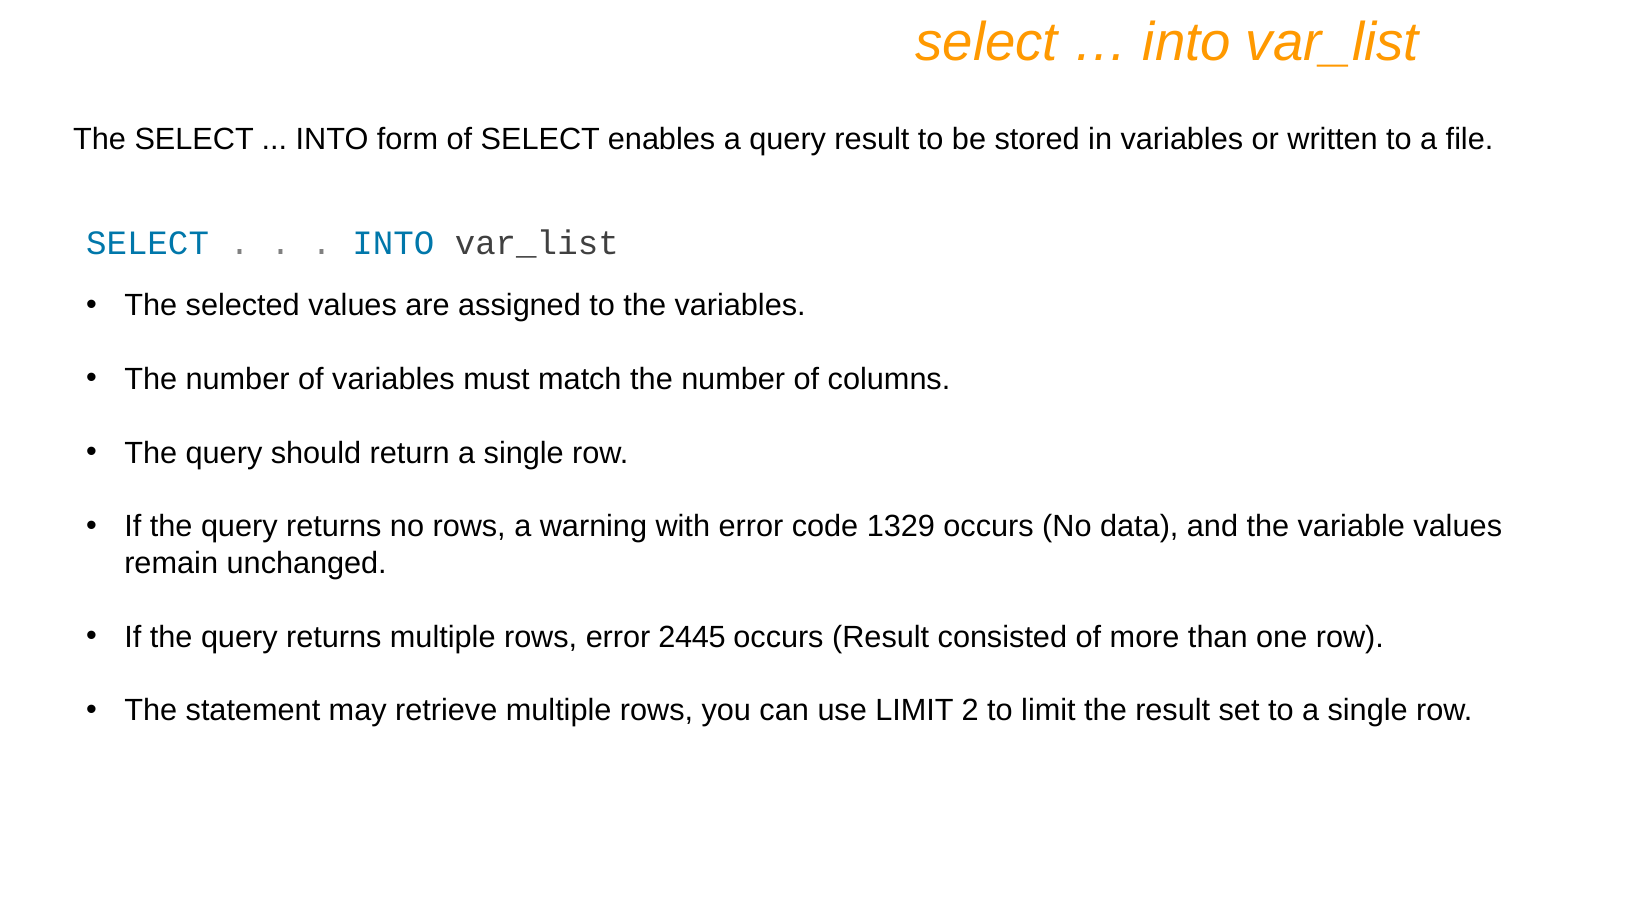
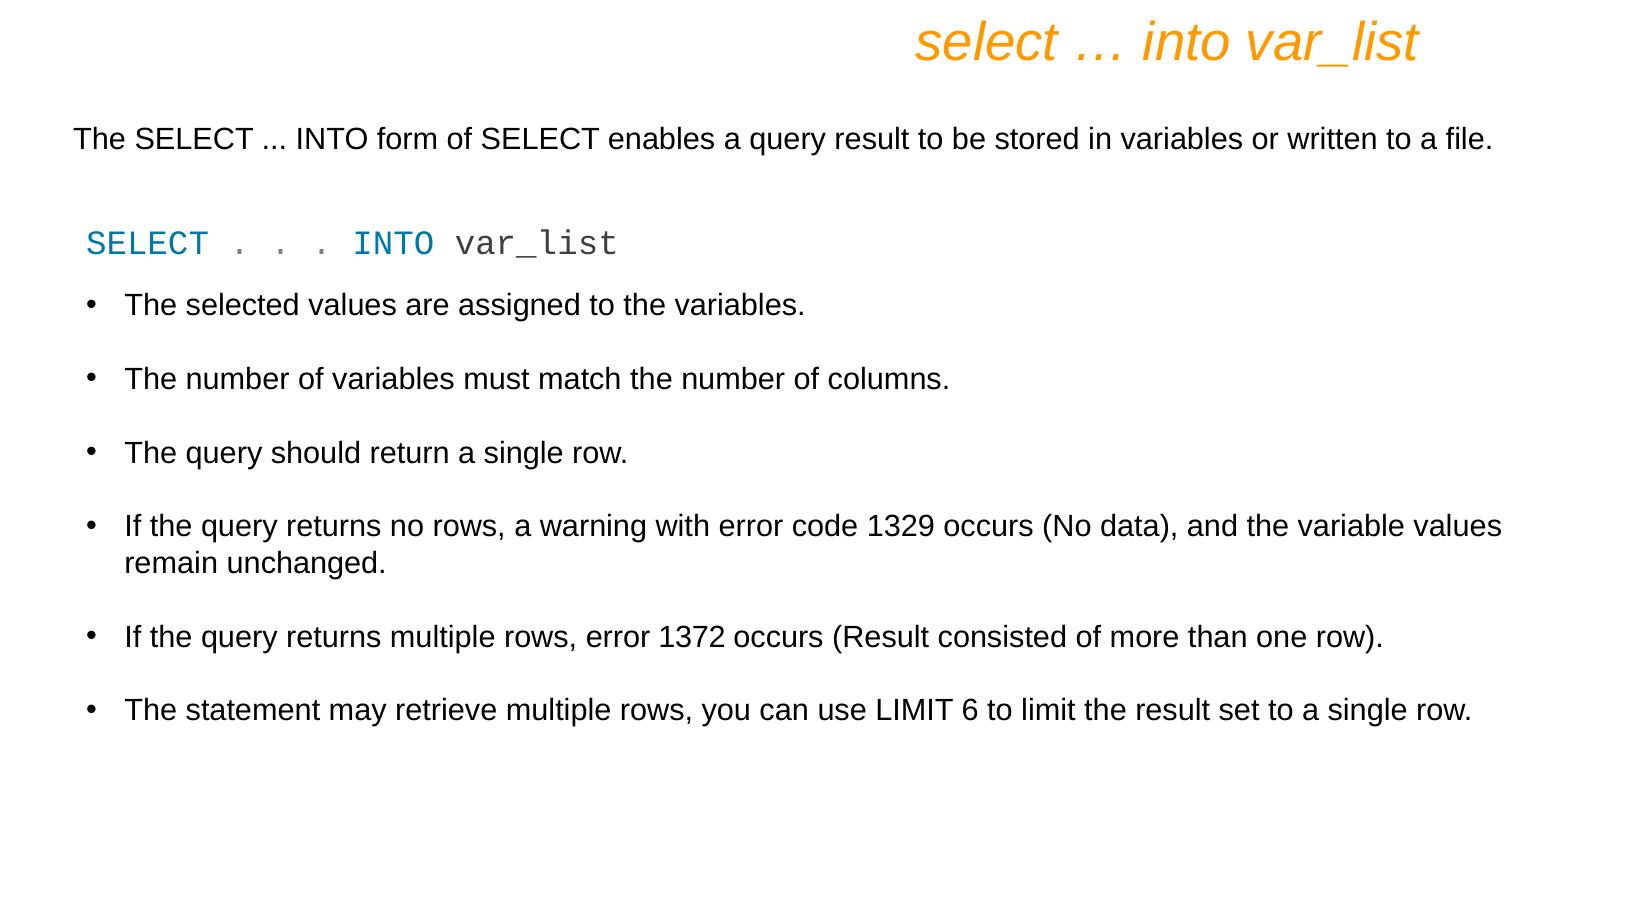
2445: 2445 -> 1372
2: 2 -> 6
